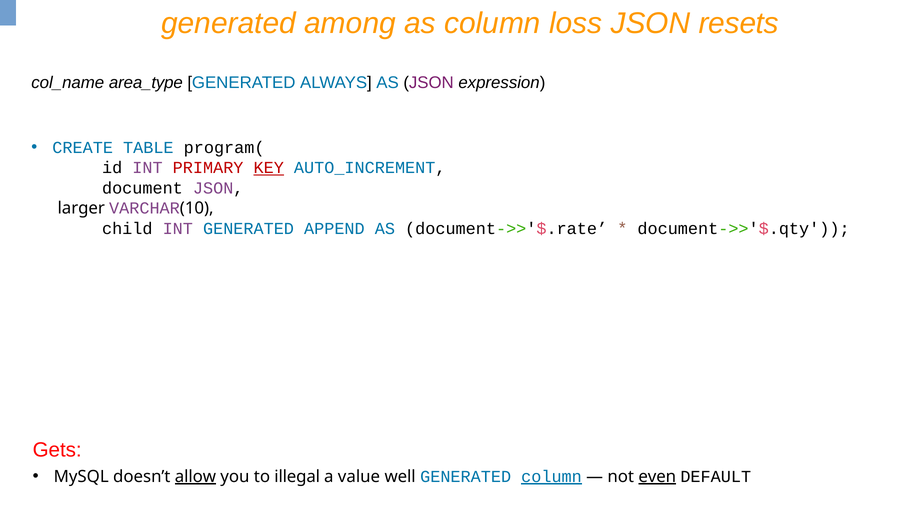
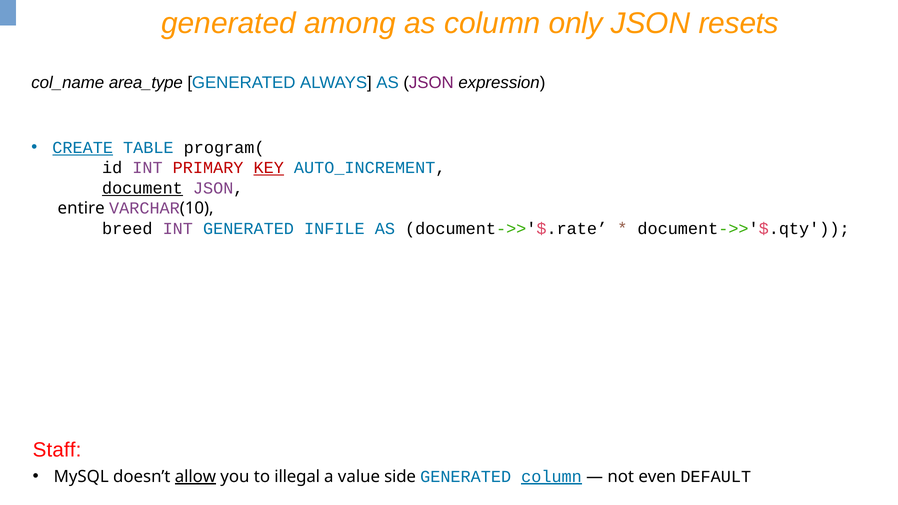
loss: loss -> only
CREATE underline: none -> present
document underline: none -> present
larger: larger -> entire
child: child -> breed
APPEND: APPEND -> INFILE
Gets: Gets -> Staff
well: well -> side
even underline: present -> none
